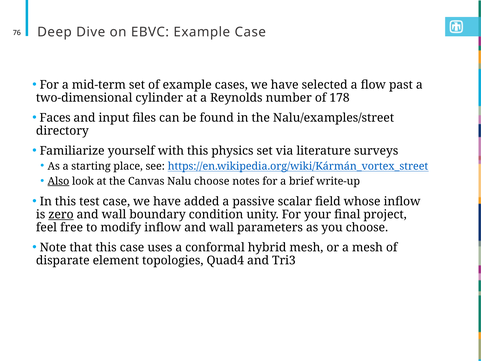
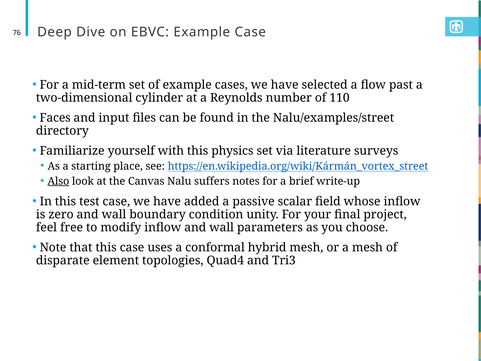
178: 178 -> 110
Nalu choose: choose -> suffers
zero underline: present -> none
